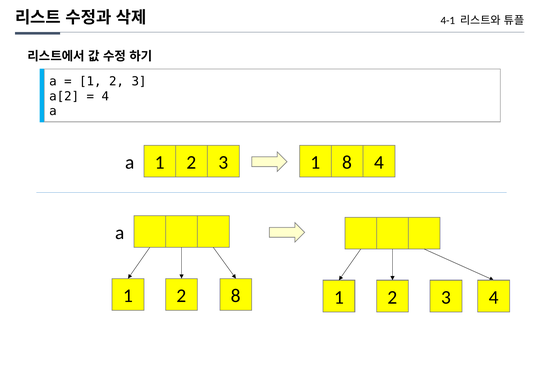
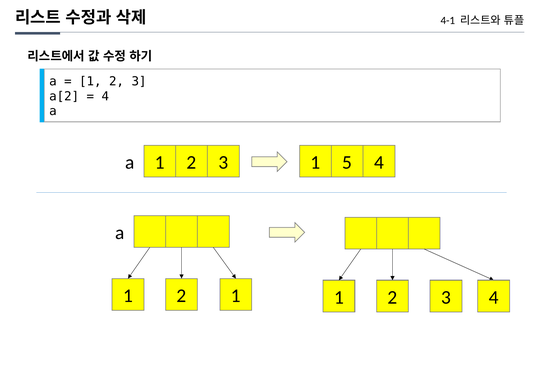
1 8: 8 -> 5
2 8: 8 -> 1
